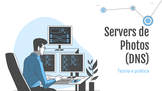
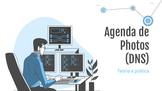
Servers: Servers -> Agenda
